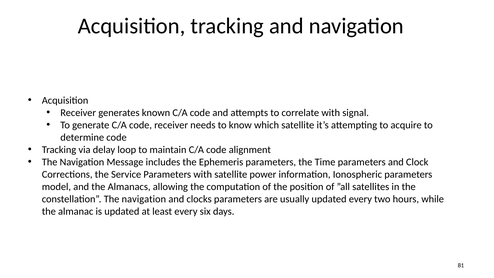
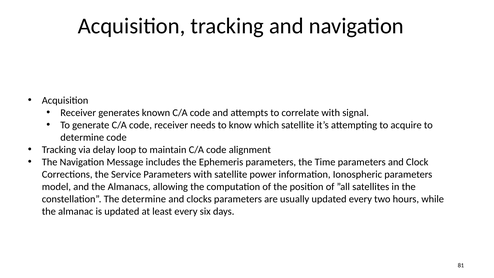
constellation The navigation: navigation -> determine
